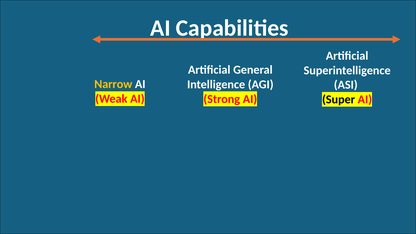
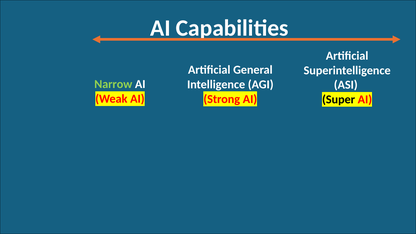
Narrow colour: yellow -> light green
